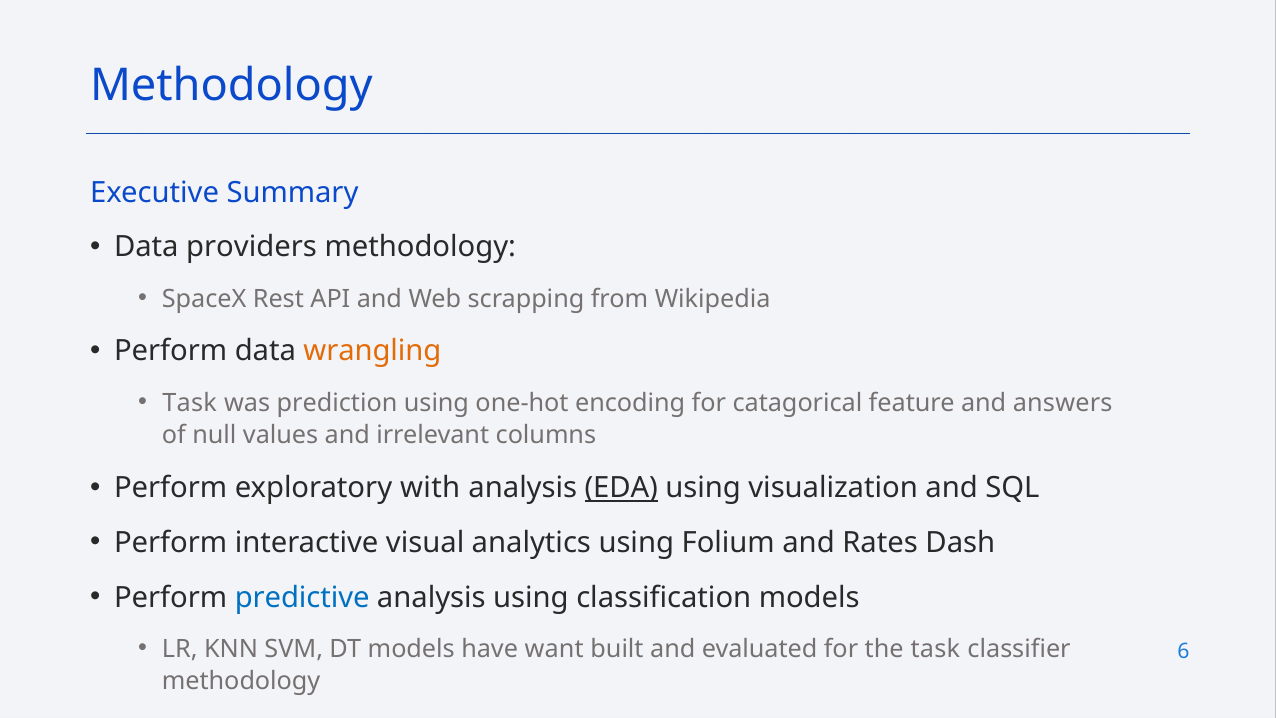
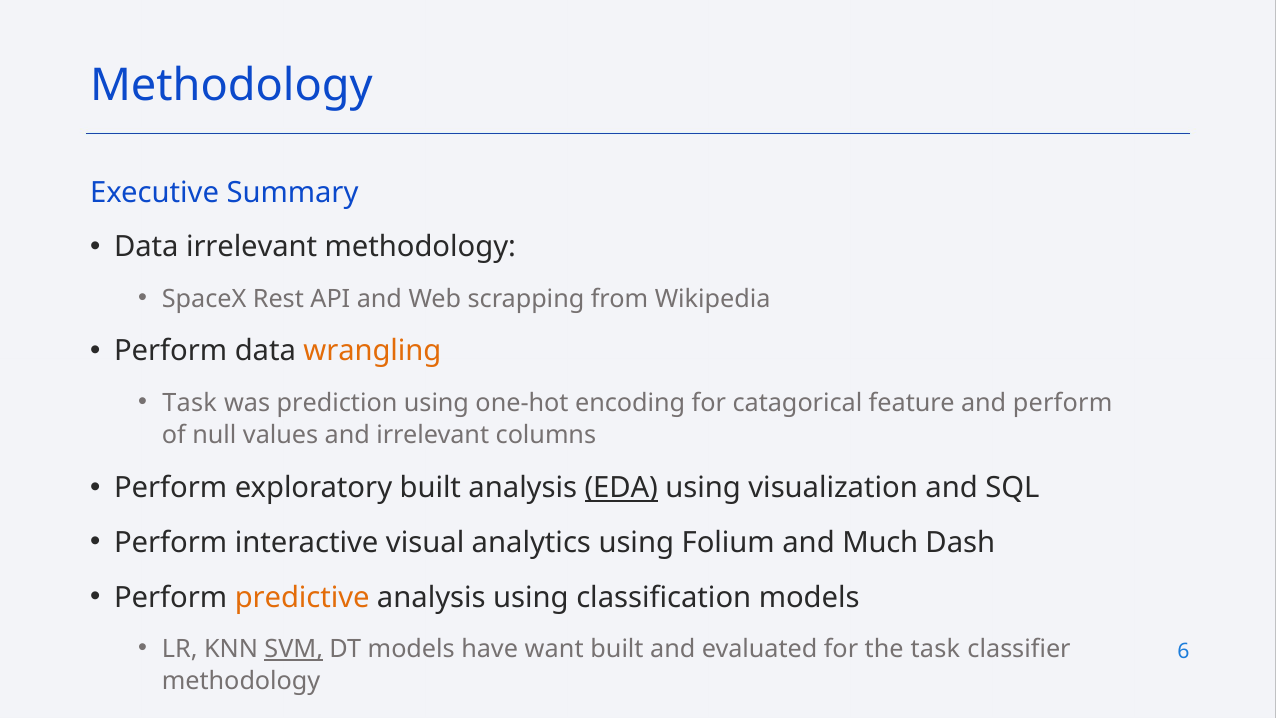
Data providers: providers -> irrelevant
and answers: answers -> perform
exploratory with: with -> built
Rates: Rates -> Much
predictive colour: blue -> orange
SVM underline: none -> present
